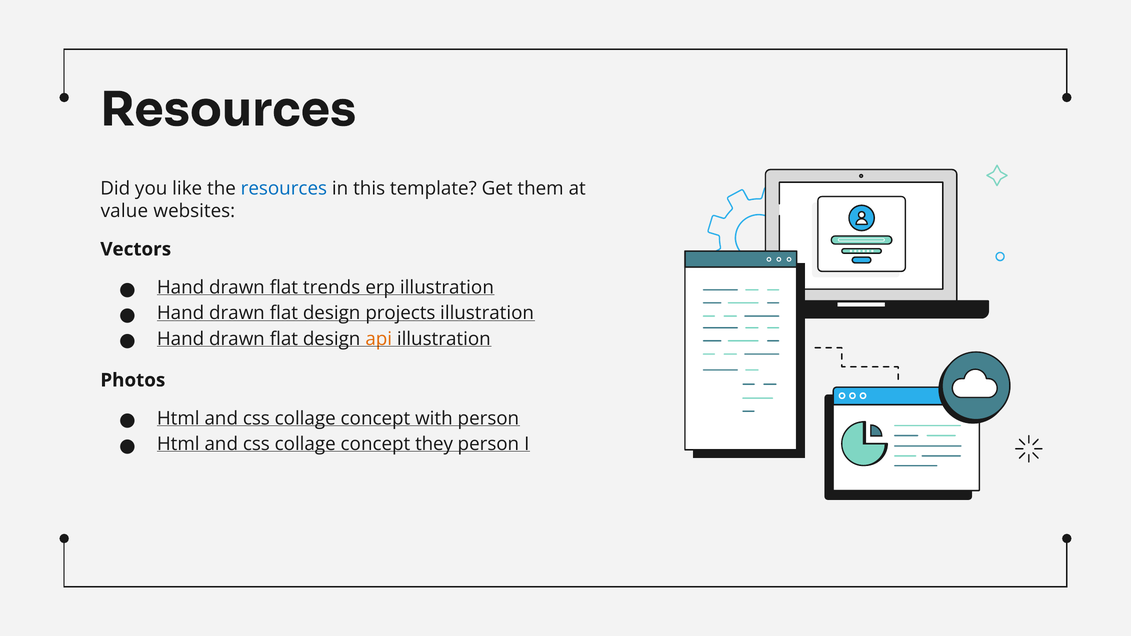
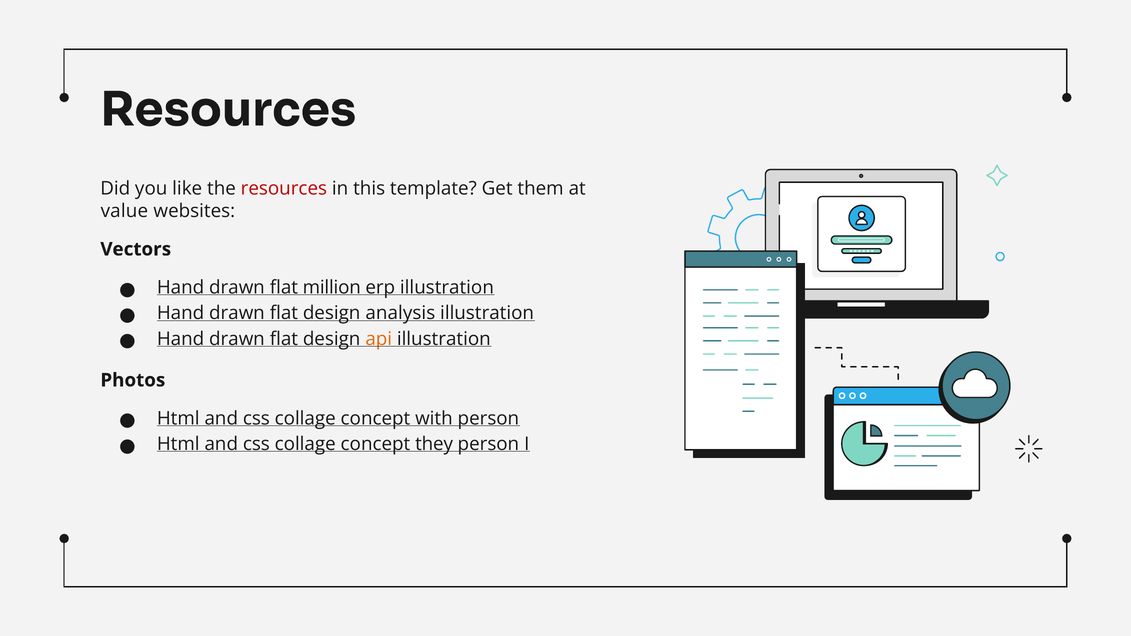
resources at (284, 188) colour: blue -> red
trends: trends -> million
projects: projects -> analysis
